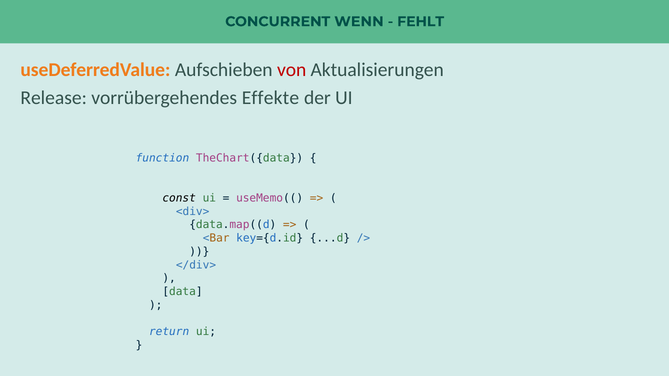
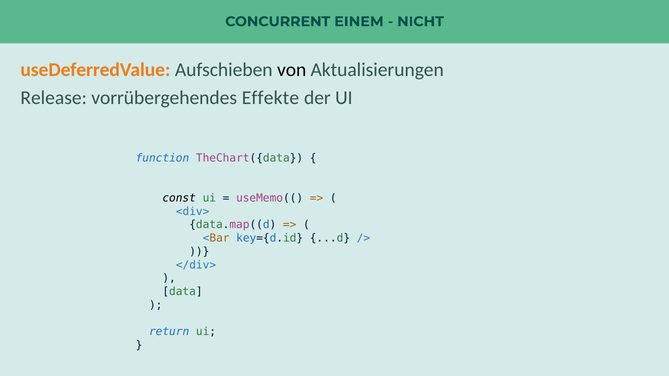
WENN: WENN -> EINEM
FEHLT: FEHLT -> NICHT
von colour: red -> black
